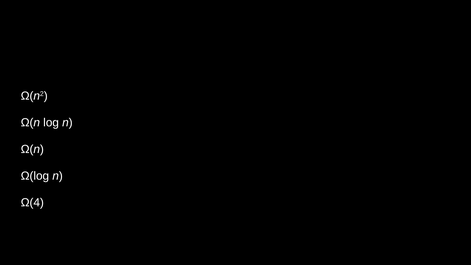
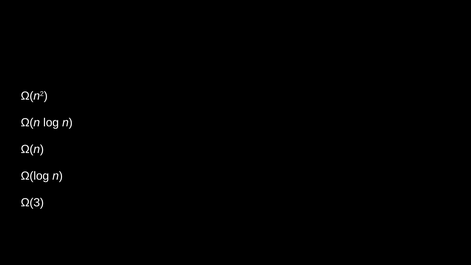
Ω(4: Ω(4 -> Ω(3
